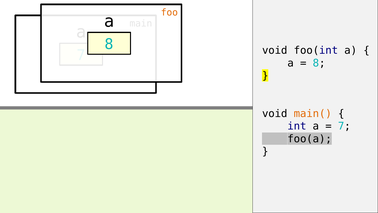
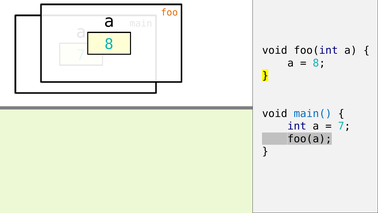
main( colour: orange -> blue
